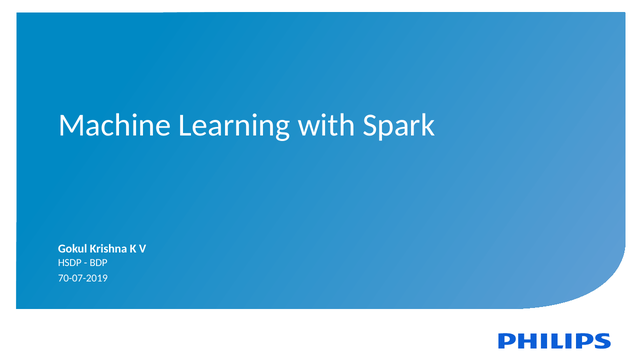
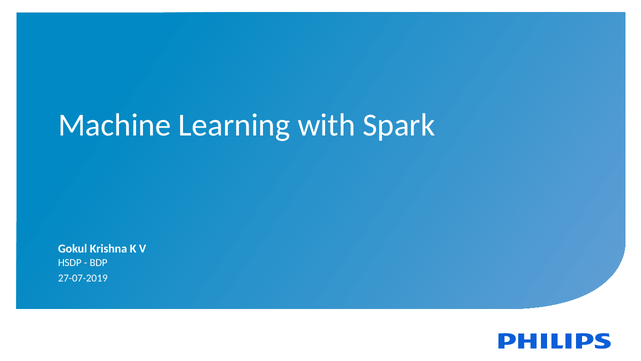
70-07-2019: 70-07-2019 -> 27-07-2019
